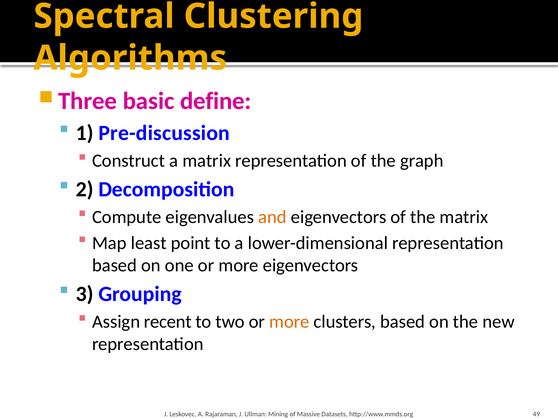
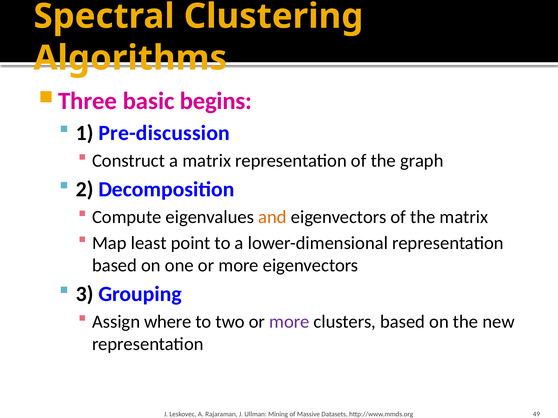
define: define -> begins
recent: recent -> where
more at (289, 322) colour: orange -> purple
